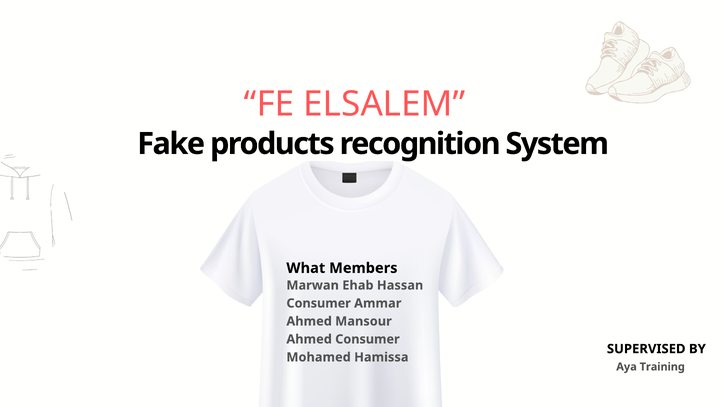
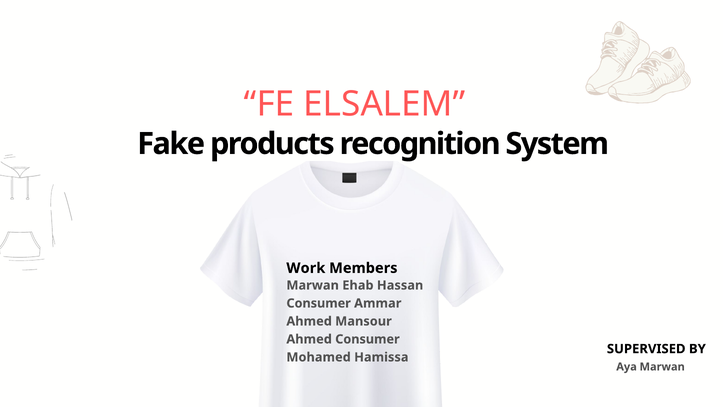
What: What -> Work
Aya Training: Training -> Marwan
